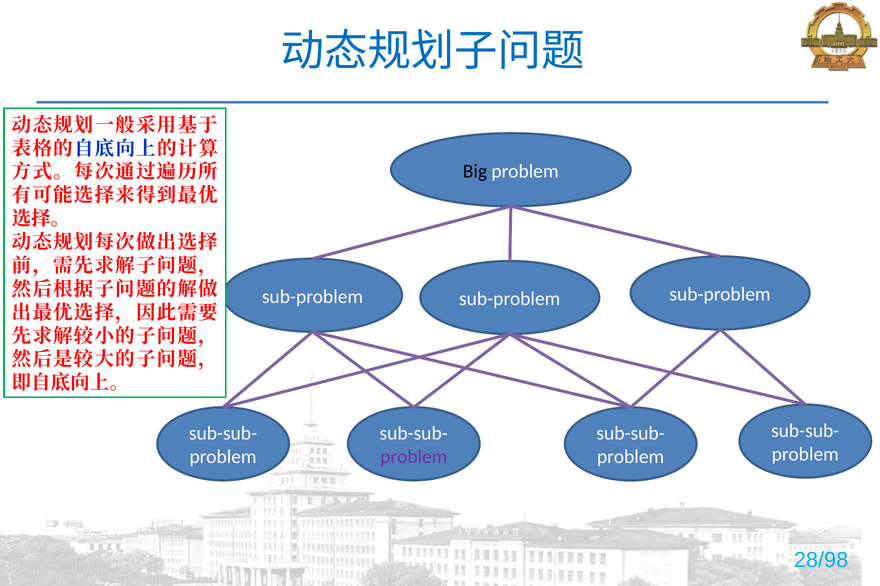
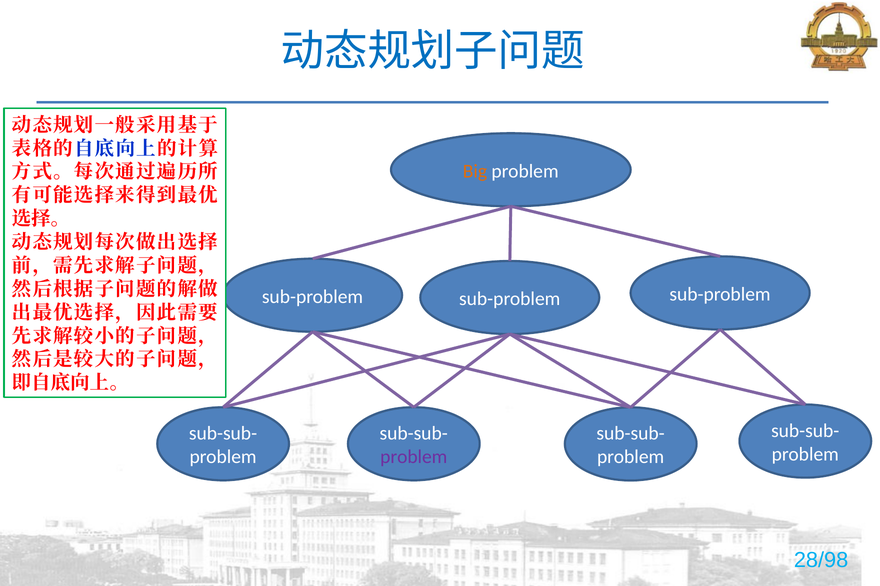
Big colour: black -> orange
